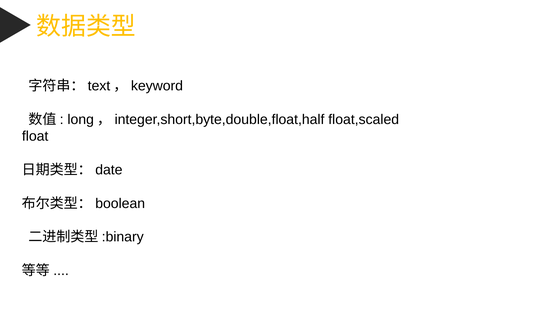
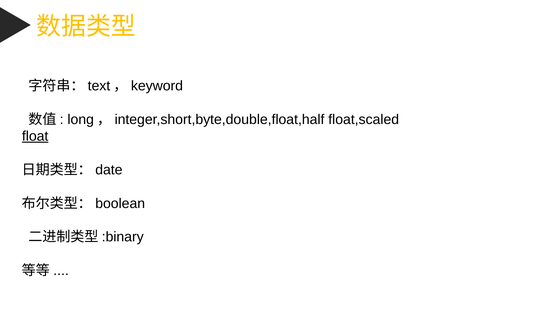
float underline: none -> present
